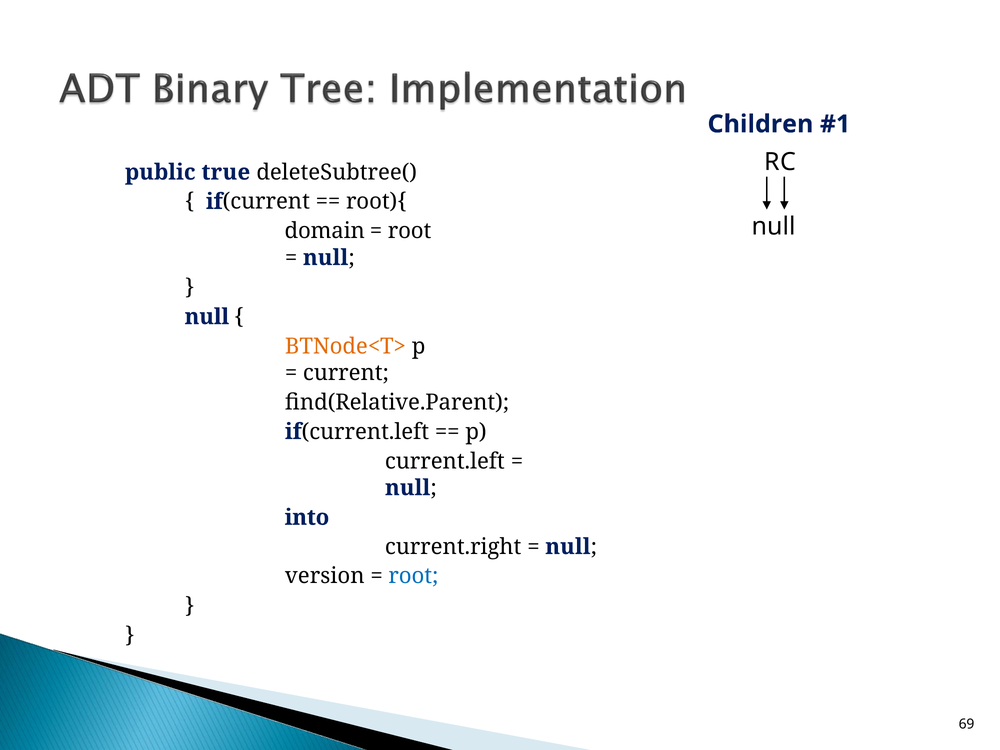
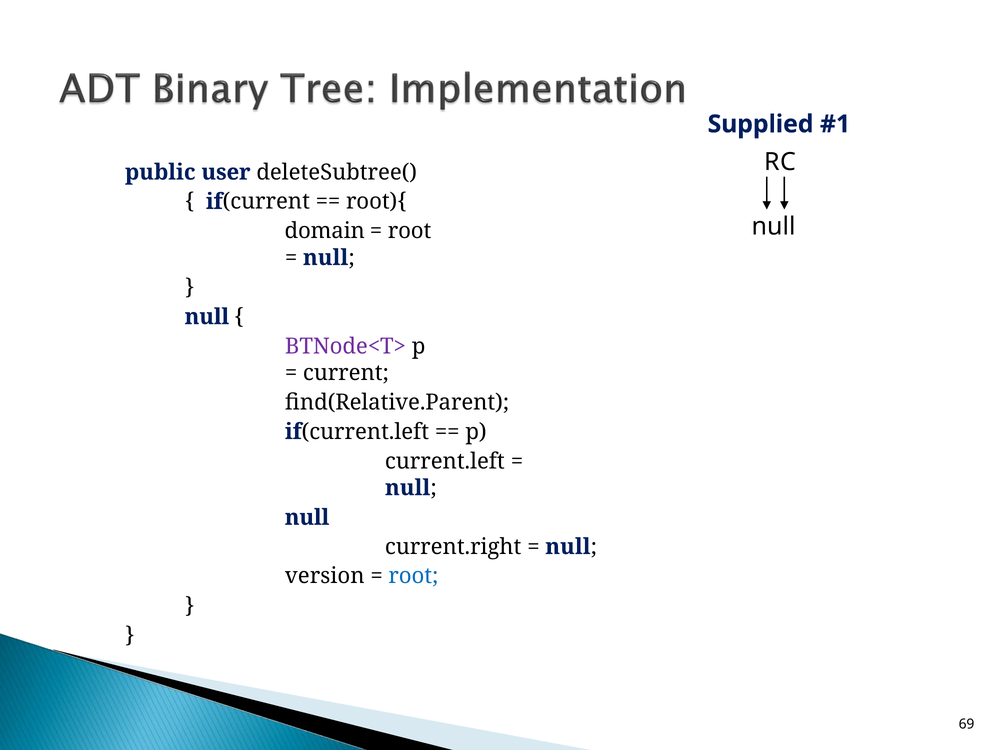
Children: Children -> Supplied
true: true -> user
BTNode<T> colour: orange -> purple
into at (307, 517): into -> null
